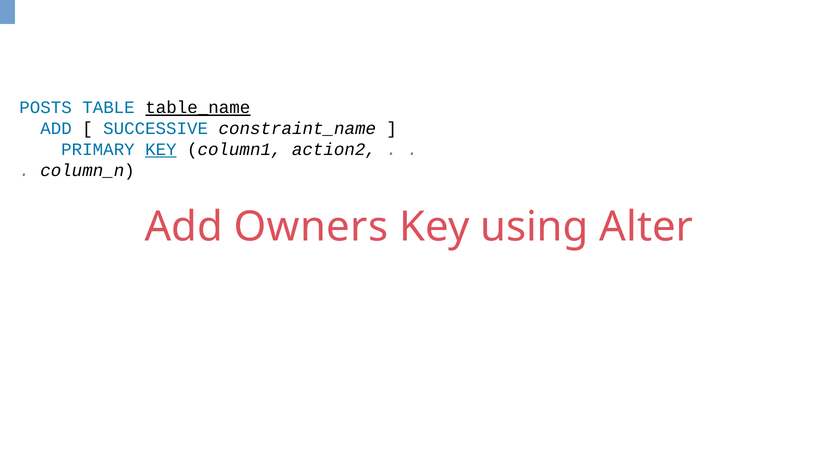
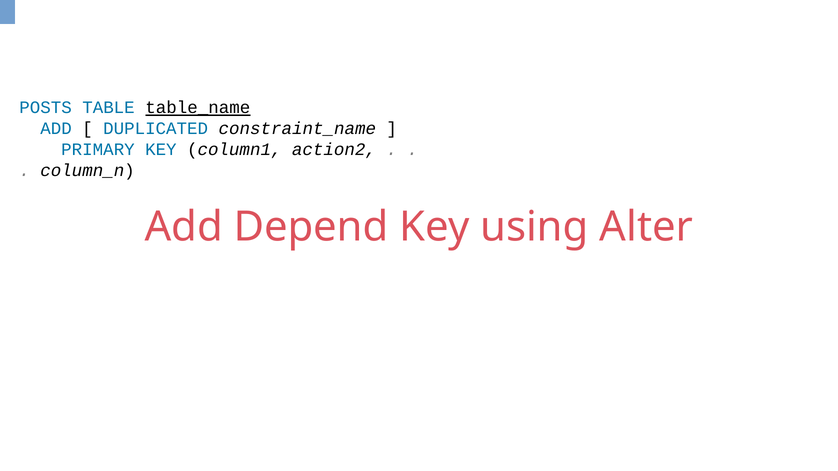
SUCCESSIVE: SUCCESSIVE -> DUPLICATED
KEY at (161, 150) underline: present -> none
Owners: Owners -> Depend
